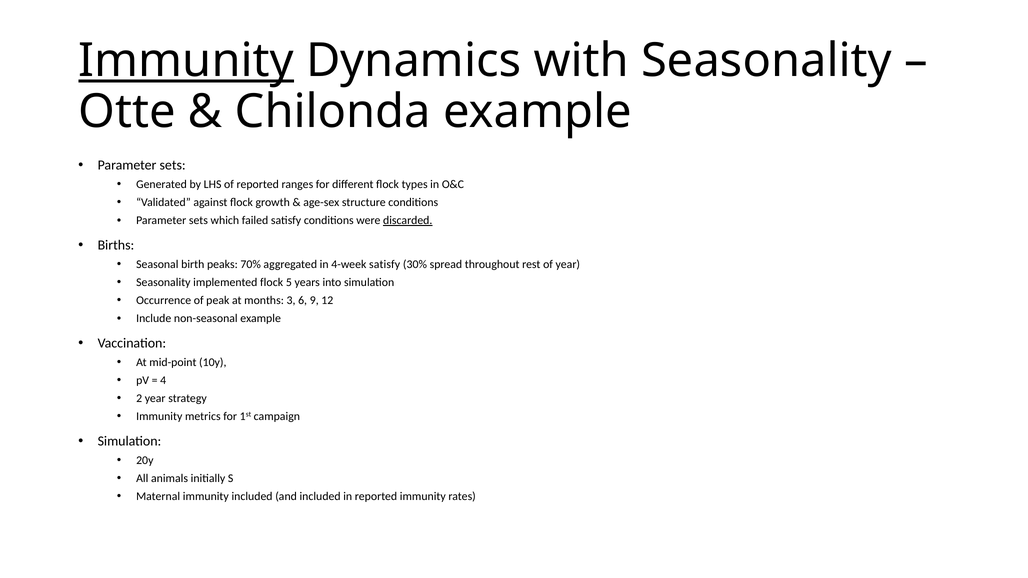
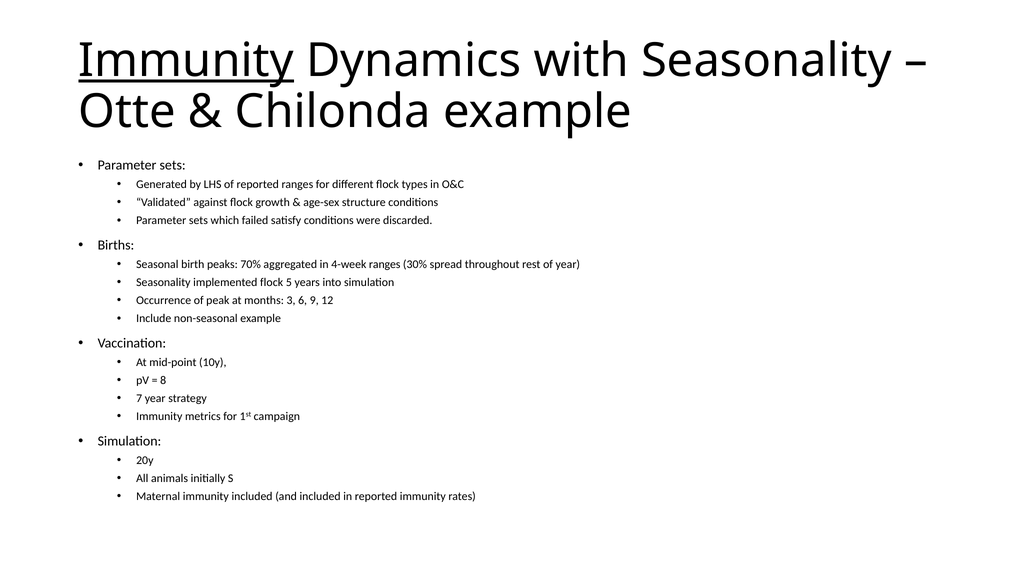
discarded underline: present -> none
4-week satisfy: satisfy -> ranges
4: 4 -> 8
2: 2 -> 7
